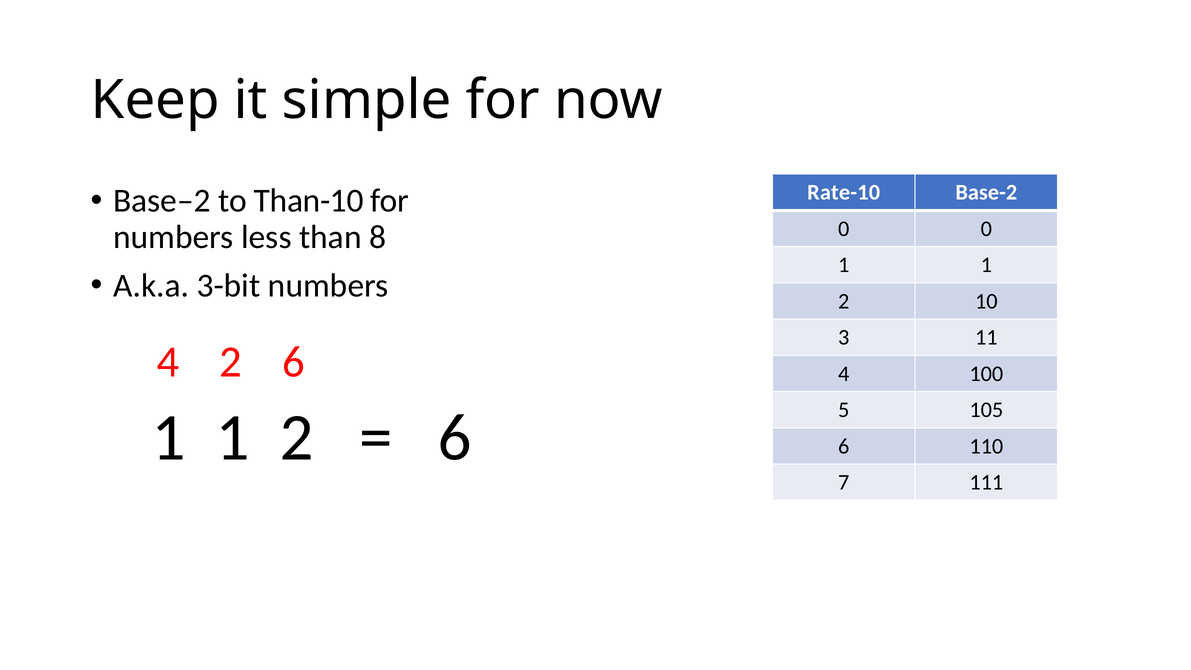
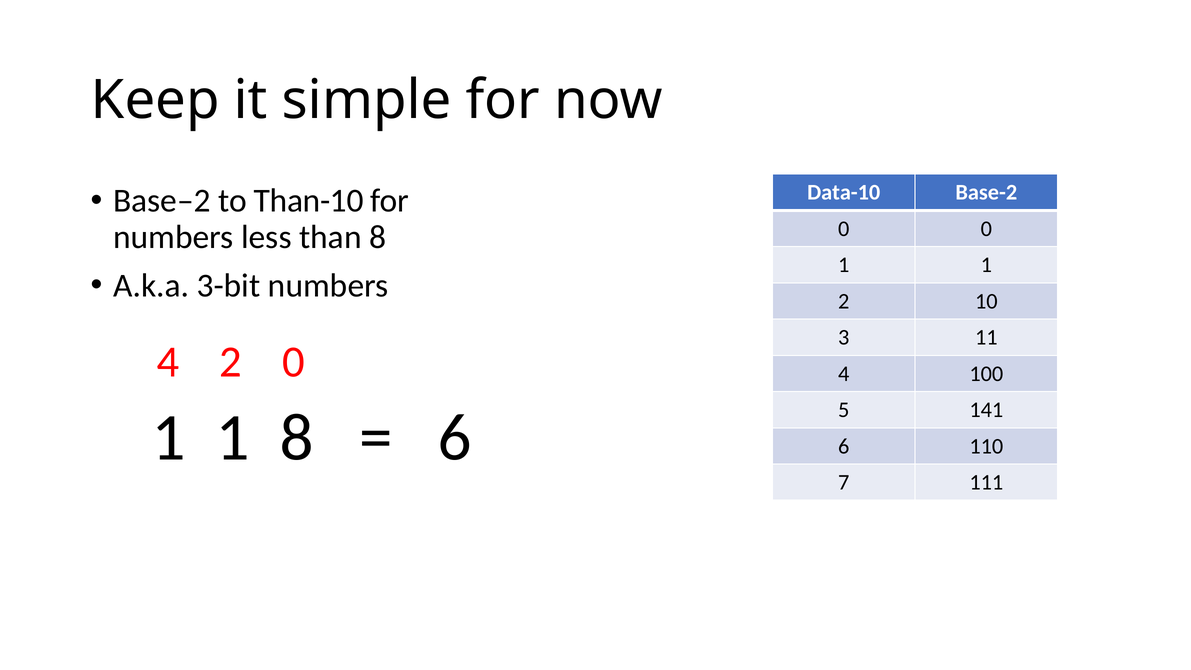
Rate-10: Rate-10 -> Data-10
2 6: 6 -> 0
105: 105 -> 141
2 at (297, 438): 2 -> 8
